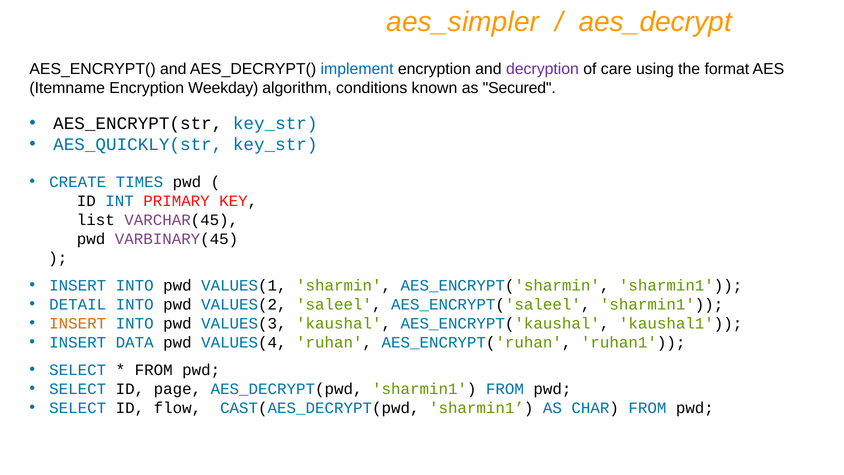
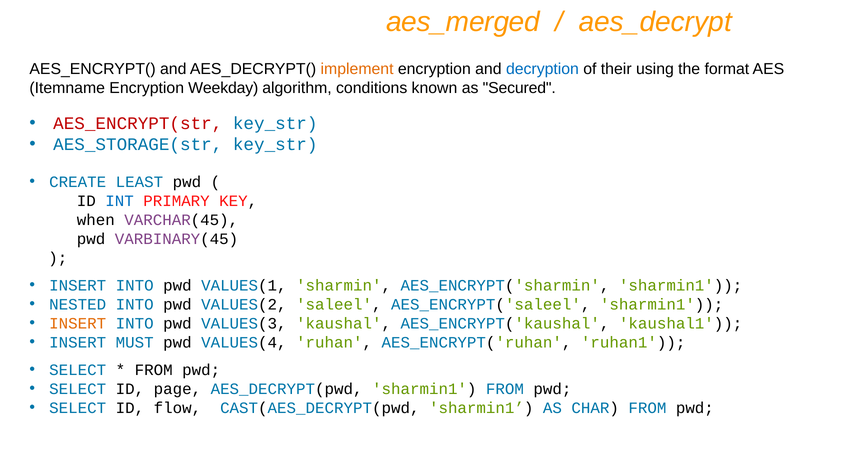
aes_simpler: aes_simpler -> aes_merged
implement colour: blue -> orange
decryption colour: purple -> blue
care: care -> their
AES_ENCRYPT(str colour: black -> red
AES_QUICKLY(str: AES_QUICKLY(str -> AES_STORAGE(str
TIMES: TIMES -> LEAST
list: list -> when
DETAIL: DETAIL -> NESTED
DATA: DATA -> MUST
